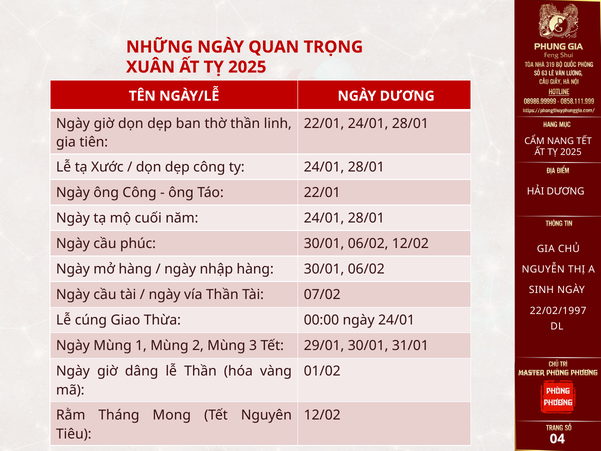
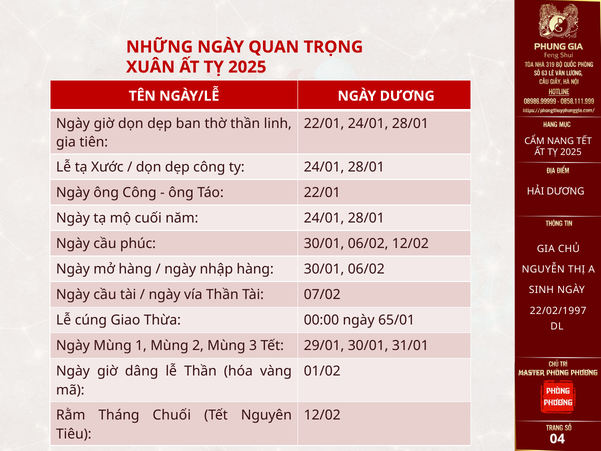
ngày 24/01: 24/01 -> 65/01
Mong: Mong -> Chuối
